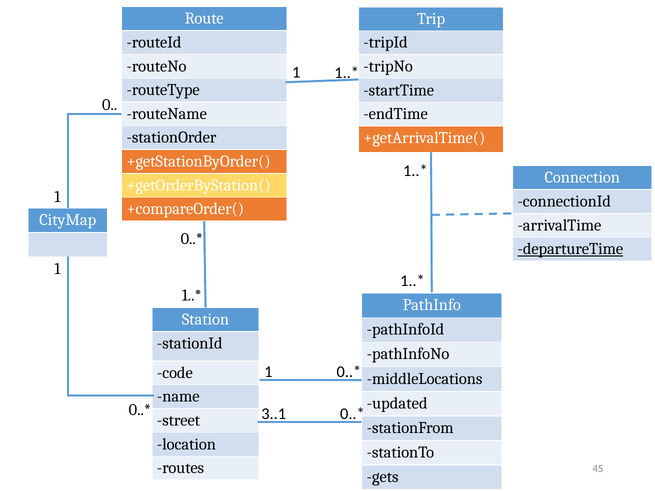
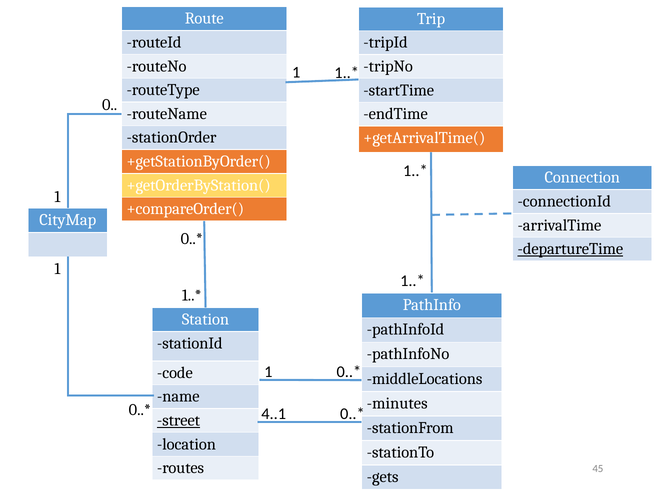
updated: updated -> minutes
3..1: 3..1 -> 4..1
street underline: none -> present
